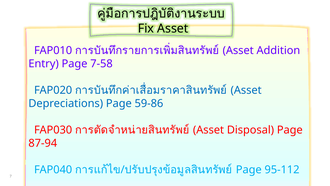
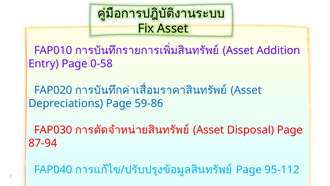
7-58: 7-58 -> 0-58
